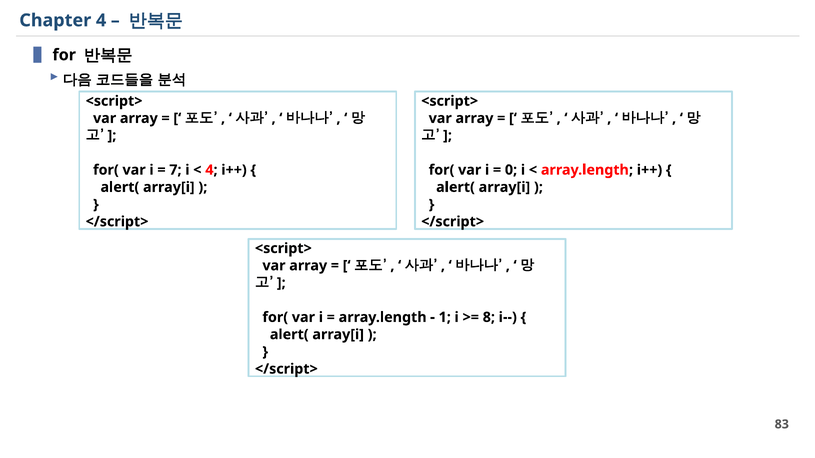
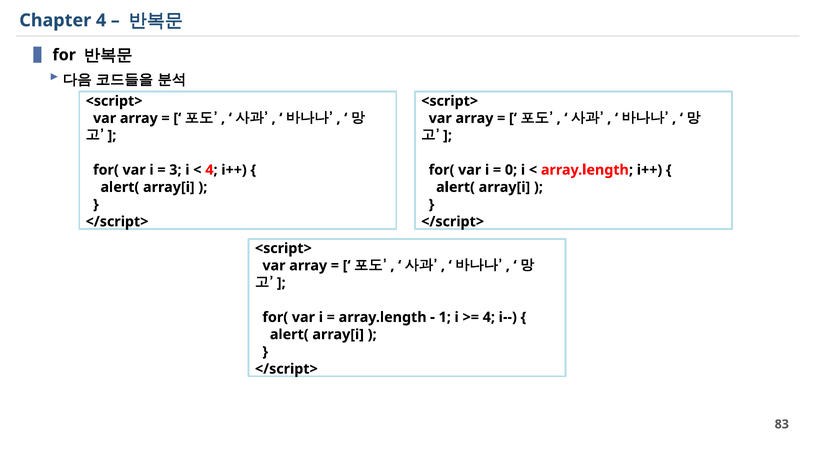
7: 7 -> 3
8 at (489, 317): 8 -> 4
